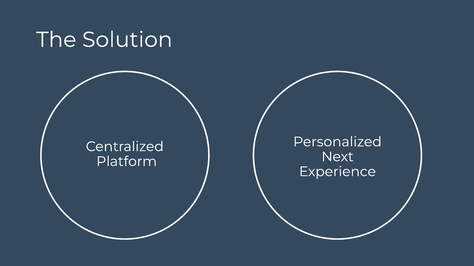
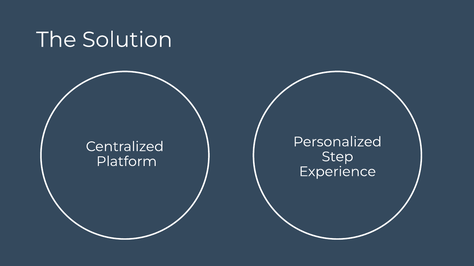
Next: Next -> Step
